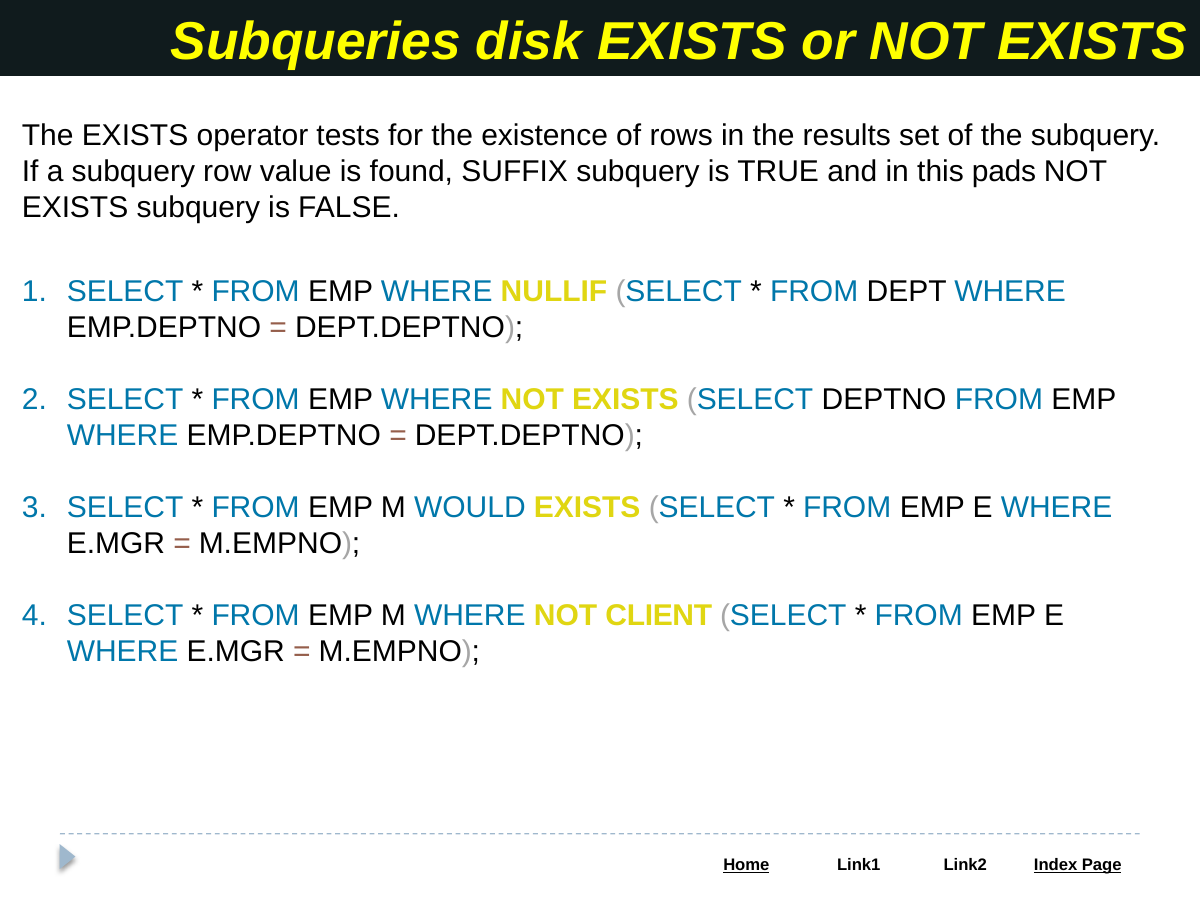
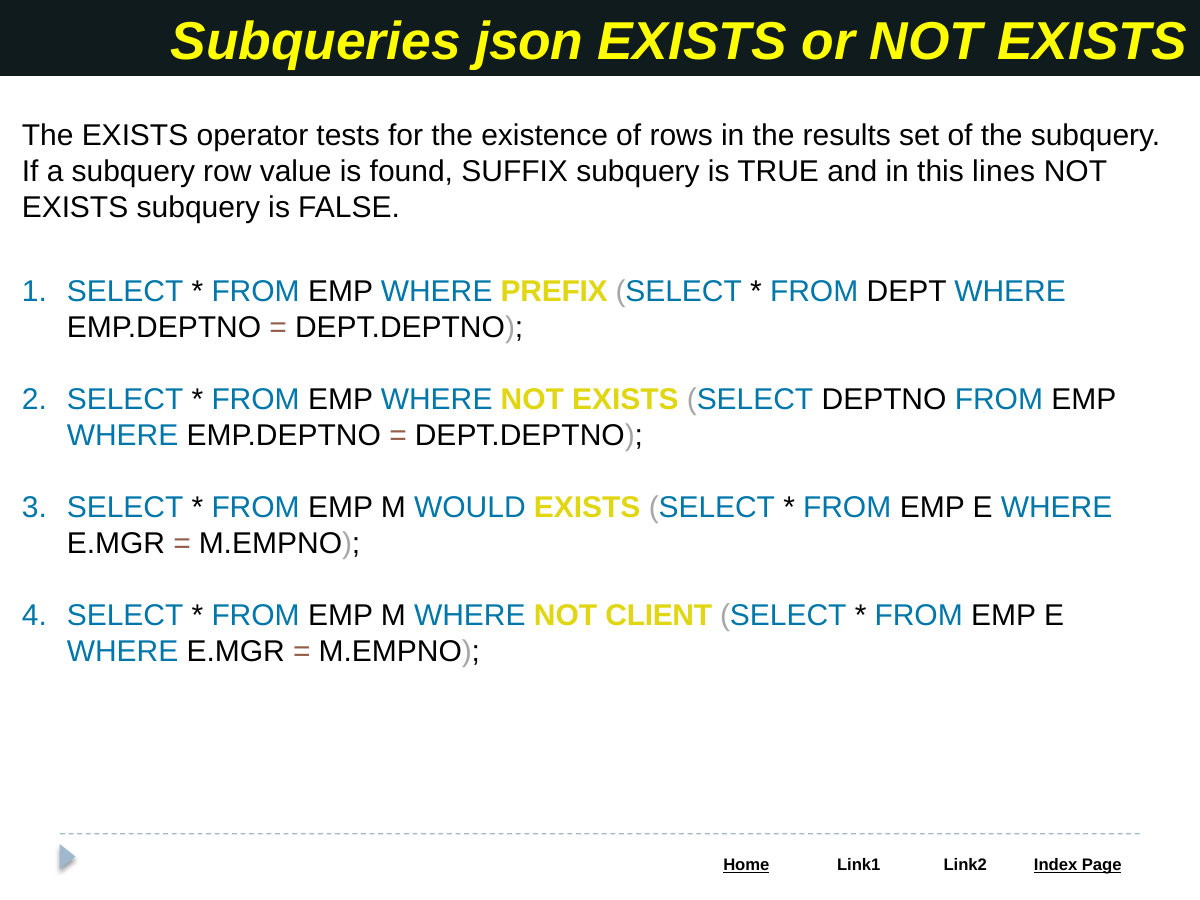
disk: disk -> json
pads: pads -> lines
NULLIF: NULLIF -> PREFIX
